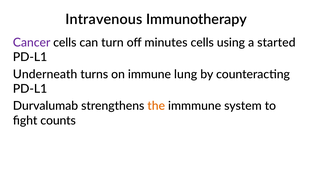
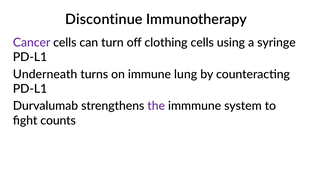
Intravenous: Intravenous -> Discontinue
minutes: minutes -> clothing
started: started -> syringe
the colour: orange -> purple
